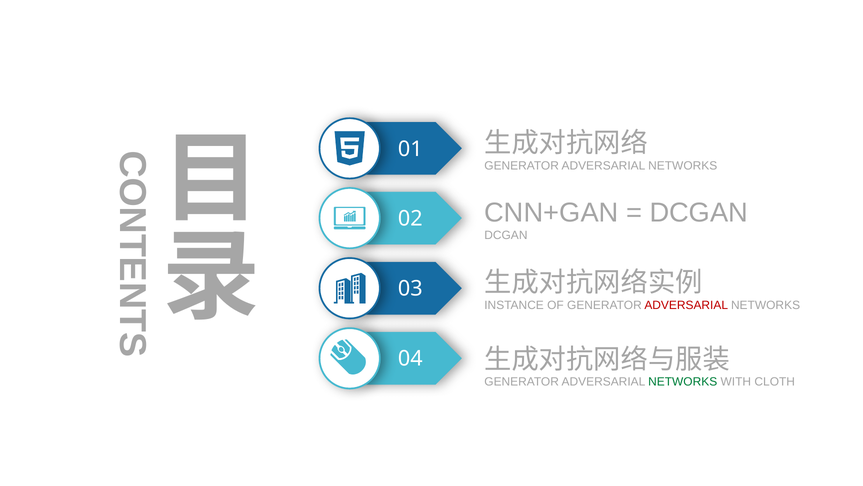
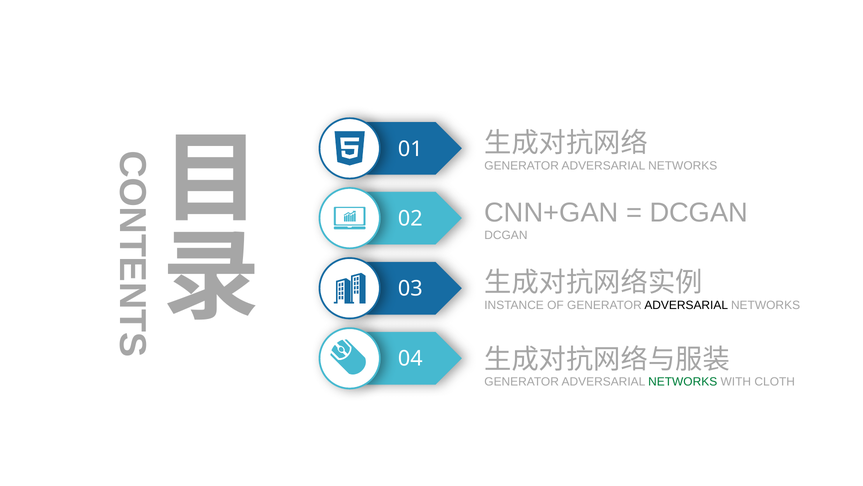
ADVERSARIAL at (686, 305) colour: red -> black
